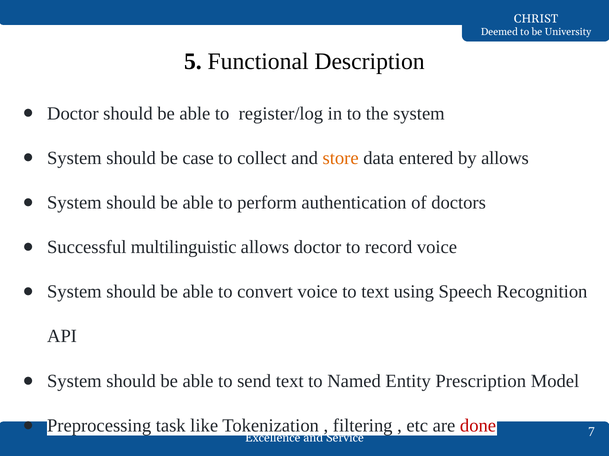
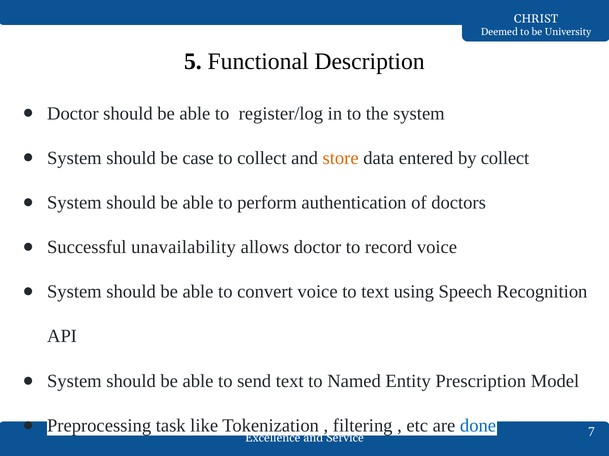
by allows: allows -> collect
multilinguistic: multilinguistic -> unavailability
done colour: red -> blue
